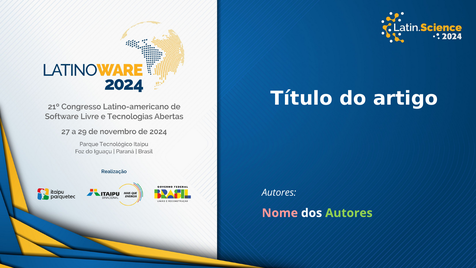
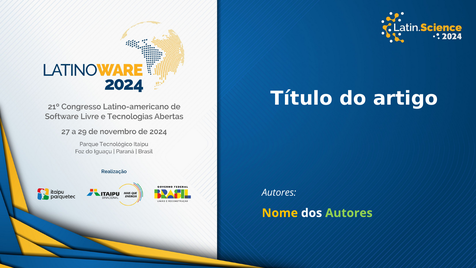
Nome colour: pink -> yellow
